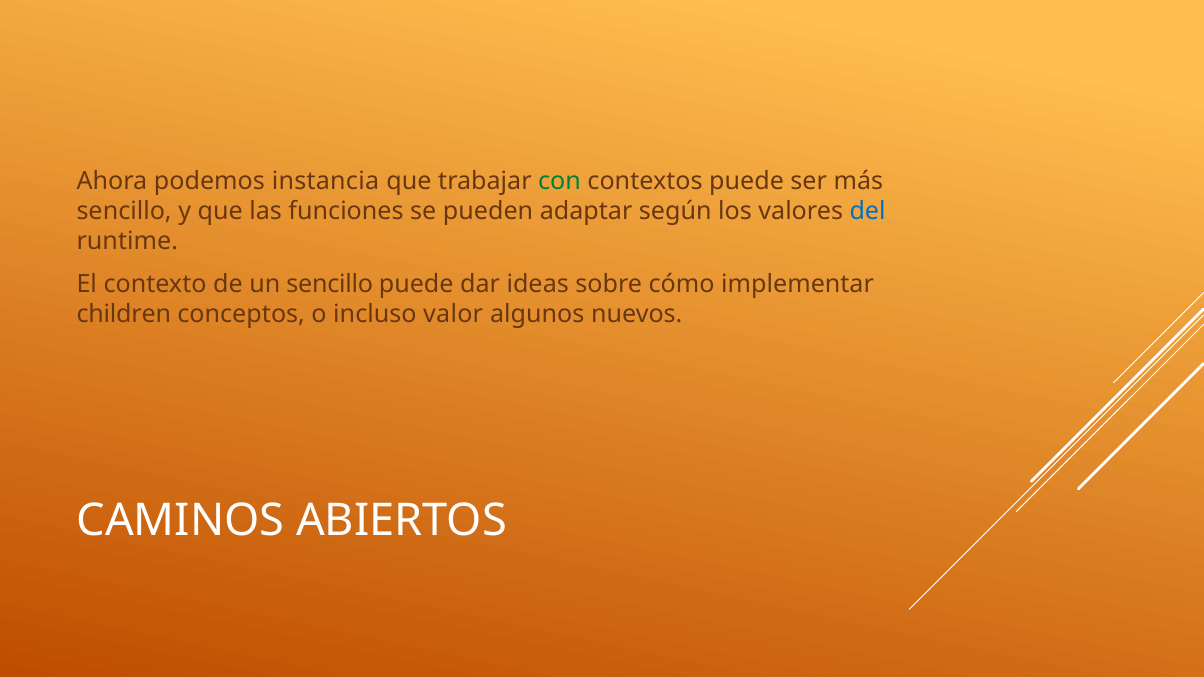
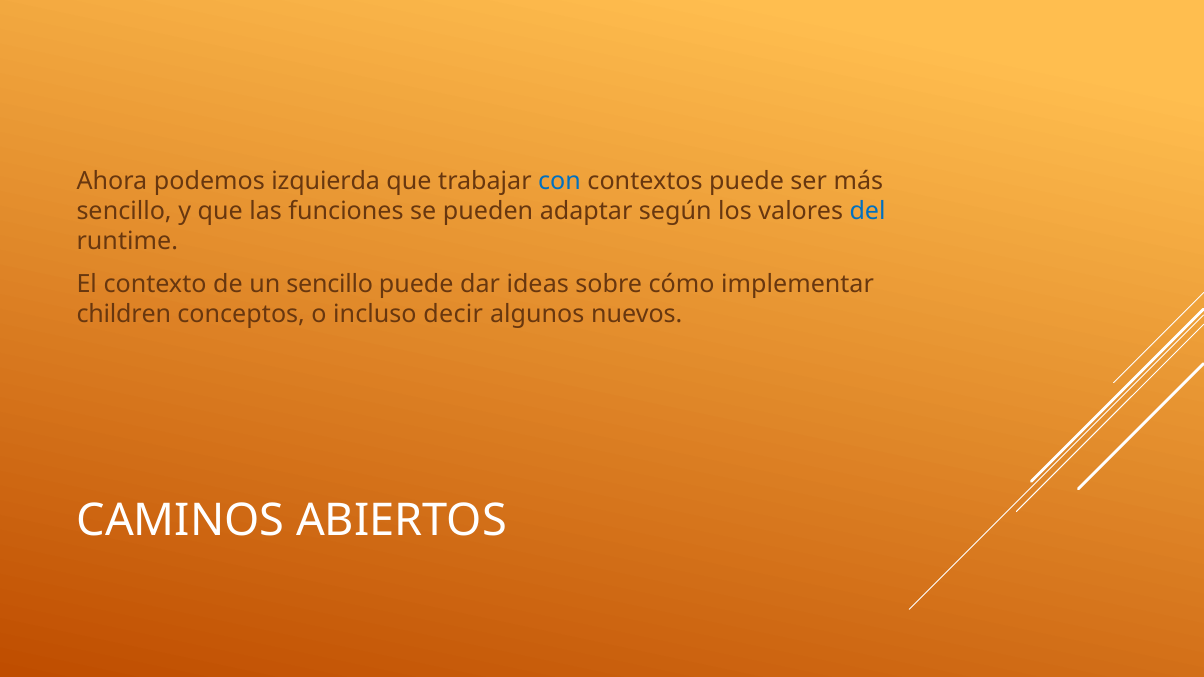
instancia: instancia -> izquierda
con colour: green -> blue
valor: valor -> decir
